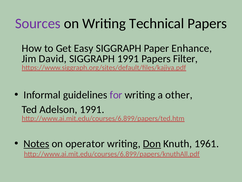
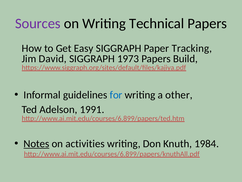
Enhance: Enhance -> Tracking
SIGGRAPH 1991: 1991 -> 1973
Filter: Filter -> Build
for colour: purple -> blue
operator: operator -> activities
Don underline: present -> none
1961: 1961 -> 1984
